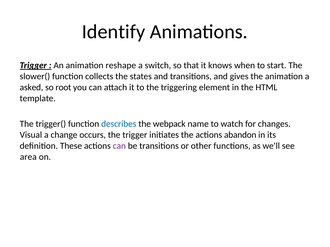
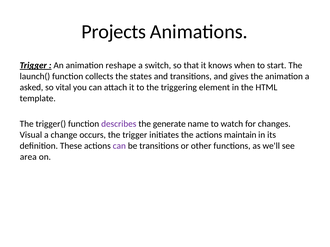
Identify: Identify -> Projects
slower(: slower( -> launch(
root: root -> vital
describes colour: blue -> purple
webpack: webpack -> generate
abandon: abandon -> maintain
